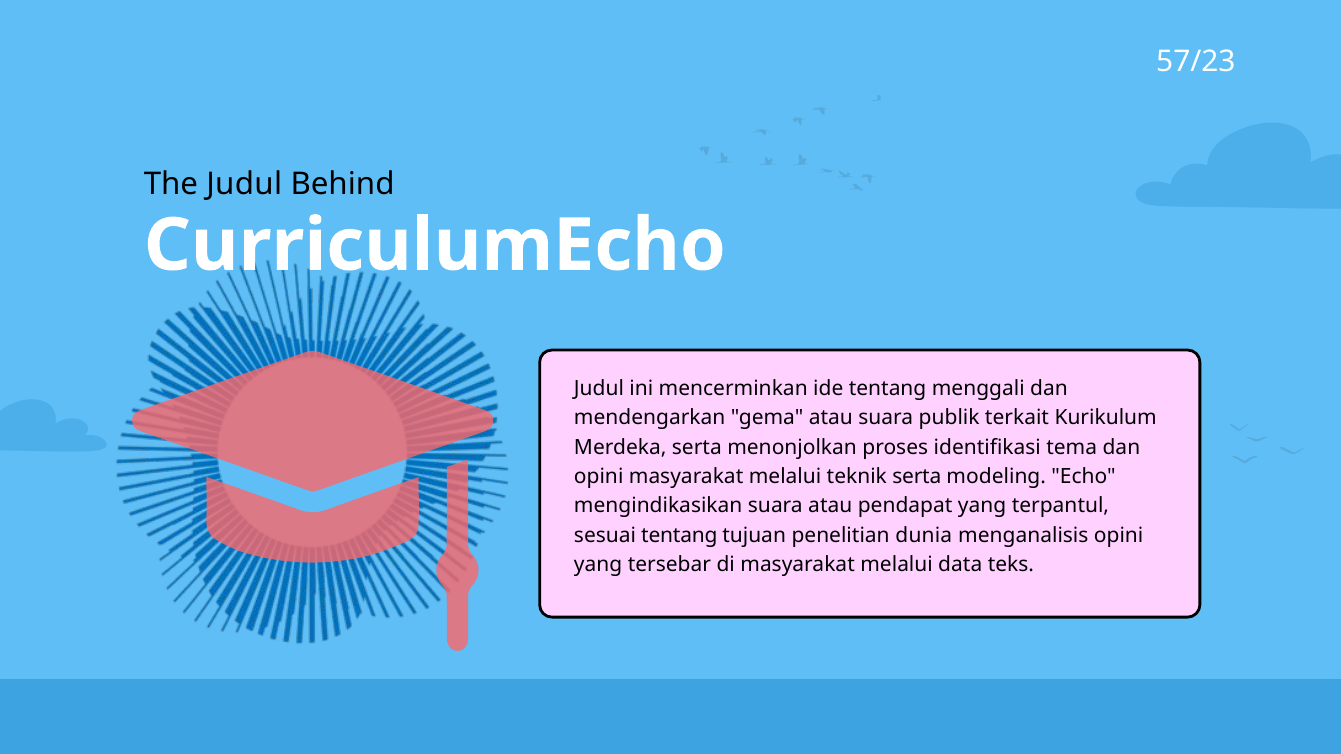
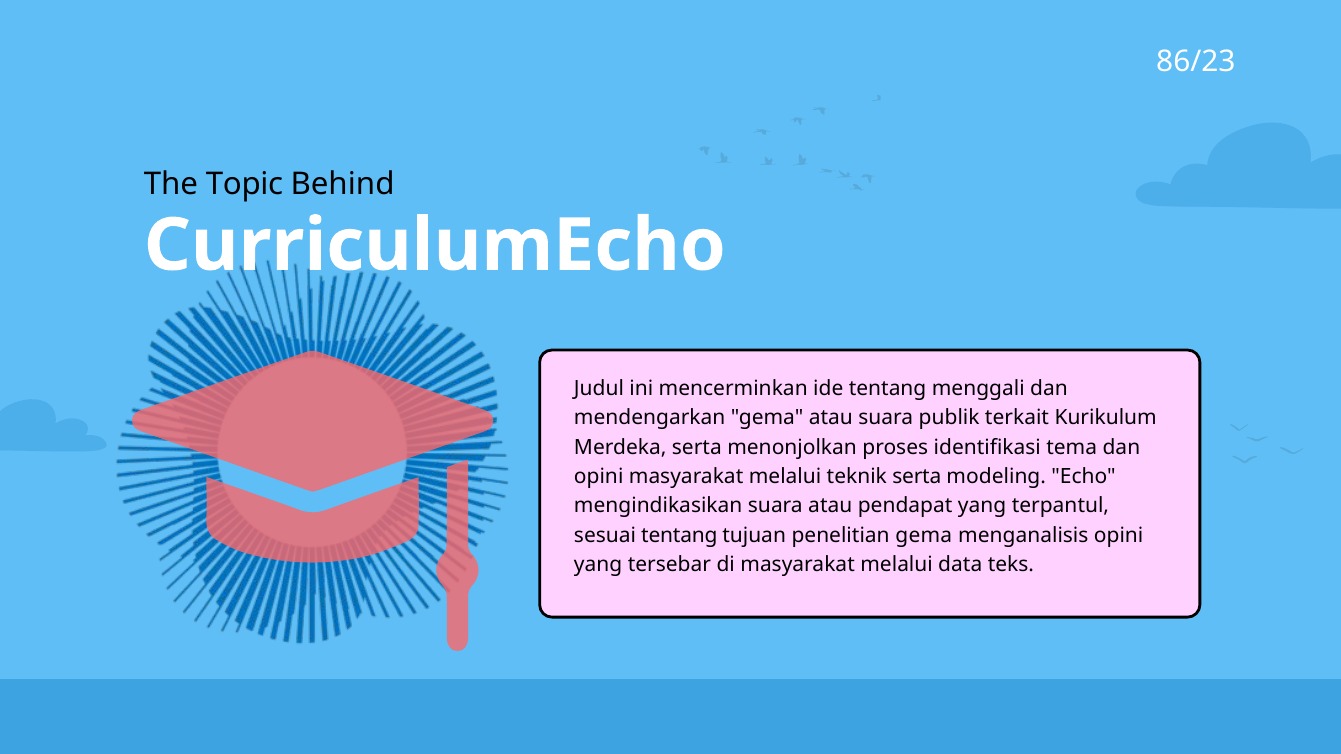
57/23: 57/23 -> 86/23
The Judul: Judul -> Topic
penelitian dunia: dunia -> gema
